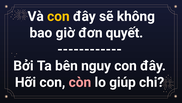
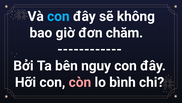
con at (58, 16) colour: yellow -> light blue
quyết: quyết -> chăm
giúp: giúp -> bình
